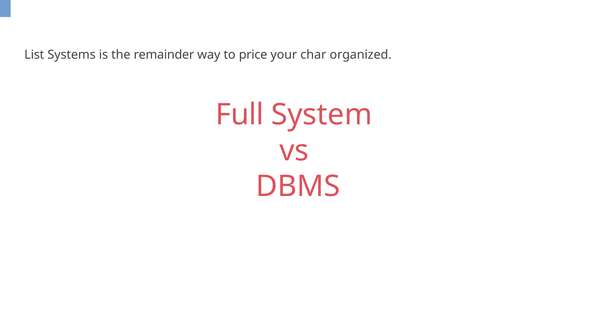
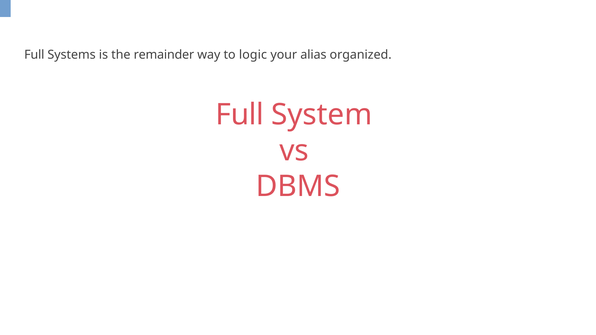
List at (34, 55): List -> Full
price: price -> logic
char: char -> alias
